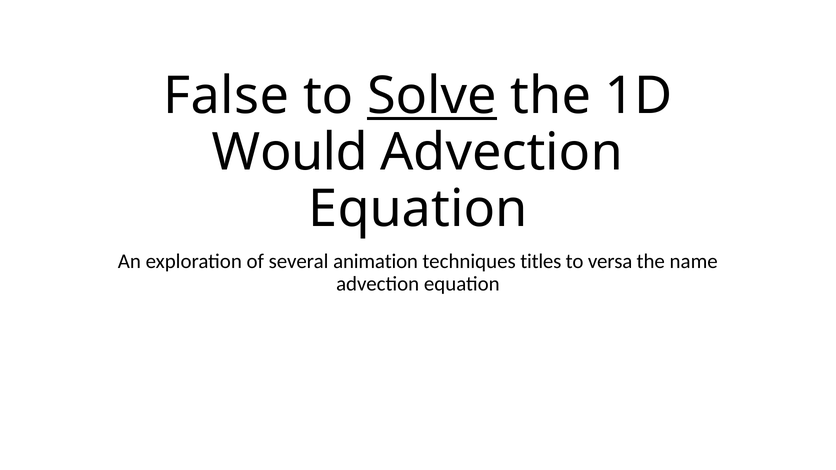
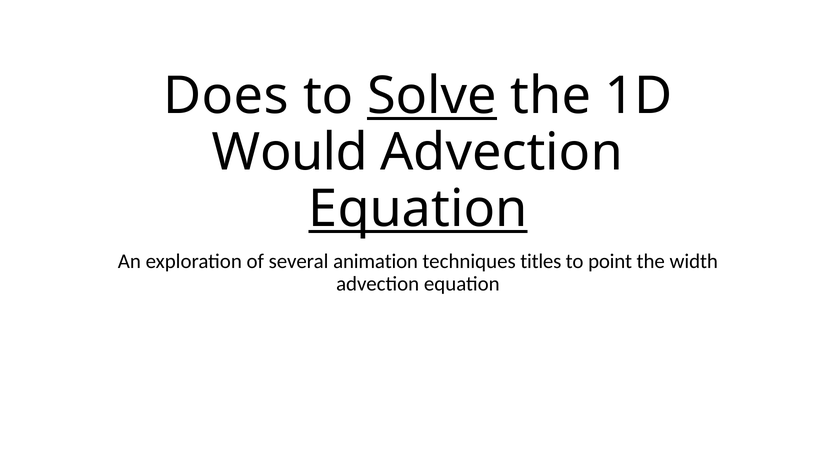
False: False -> Does
Equation at (418, 209) underline: none -> present
versa: versa -> point
name: name -> width
